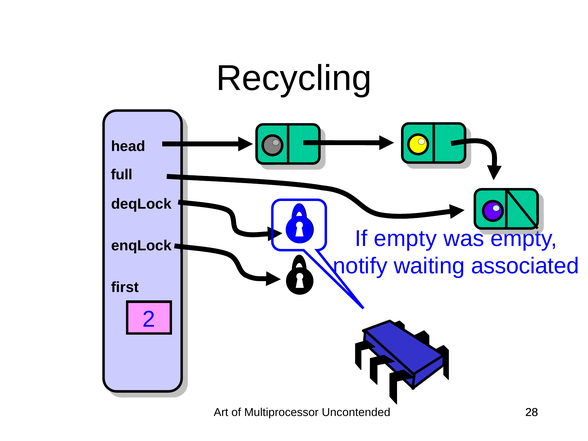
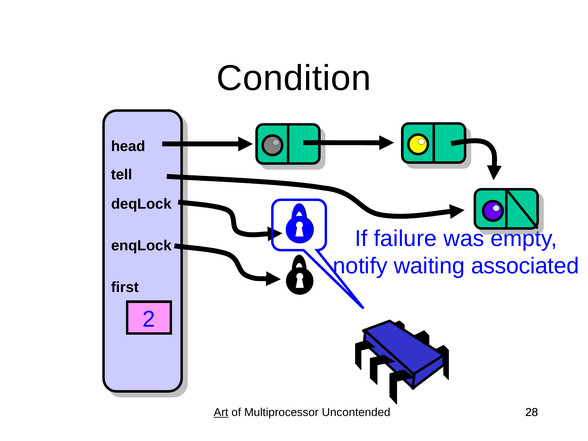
Recycling: Recycling -> Condition
full: full -> tell
empty at (405, 239): empty -> failure
Art underline: none -> present
